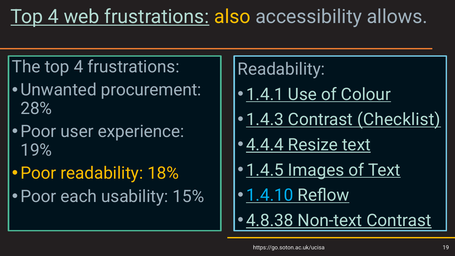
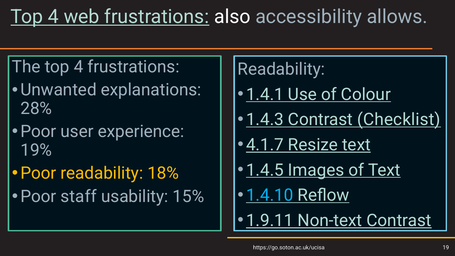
also colour: yellow -> white
procurement: procurement -> explanations
4.4.4: 4.4.4 -> 4.1.7
each: each -> staff
4.8.38: 4.8.38 -> 1.9.11
